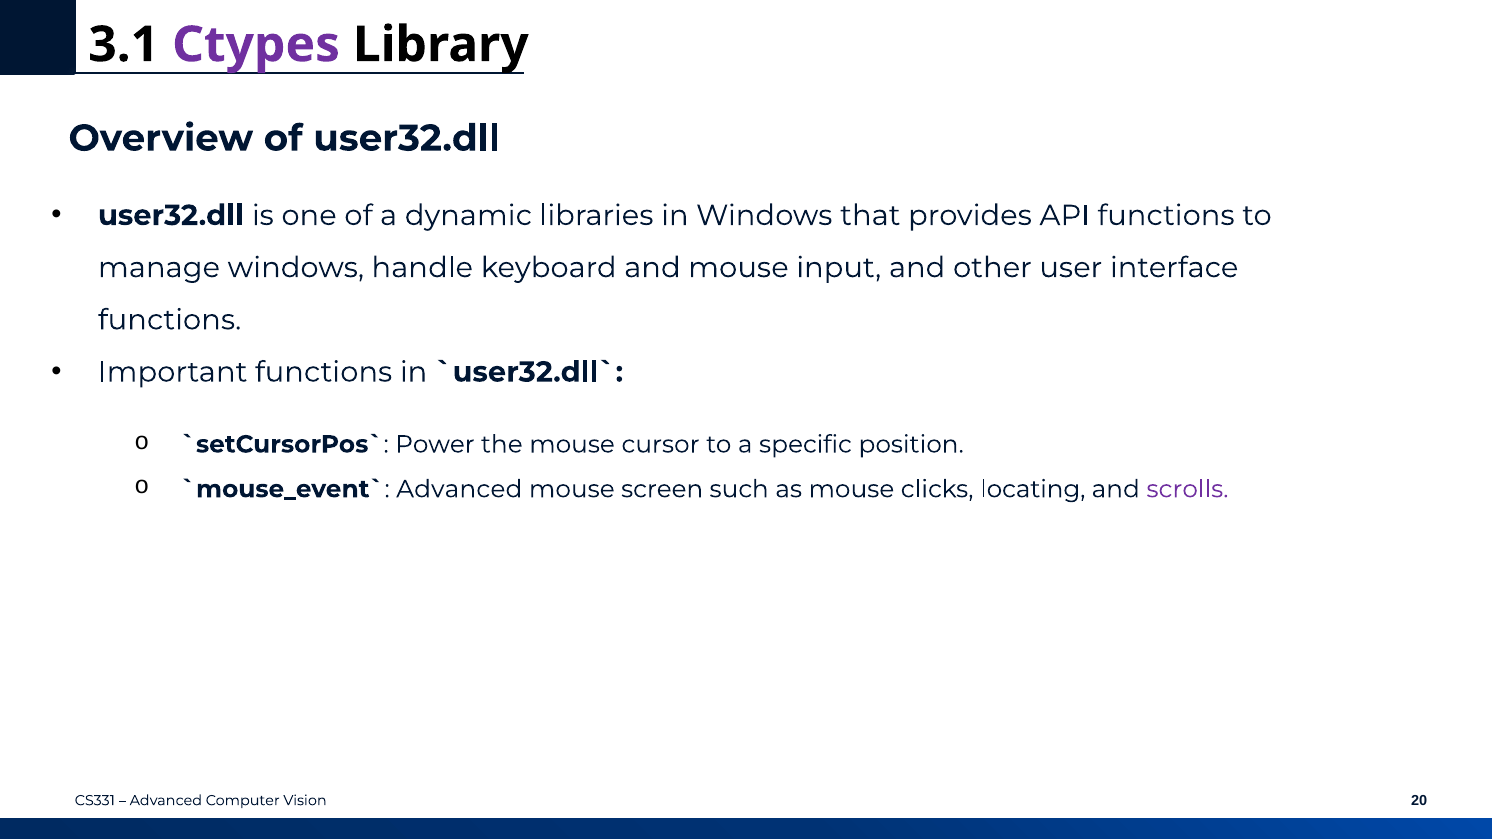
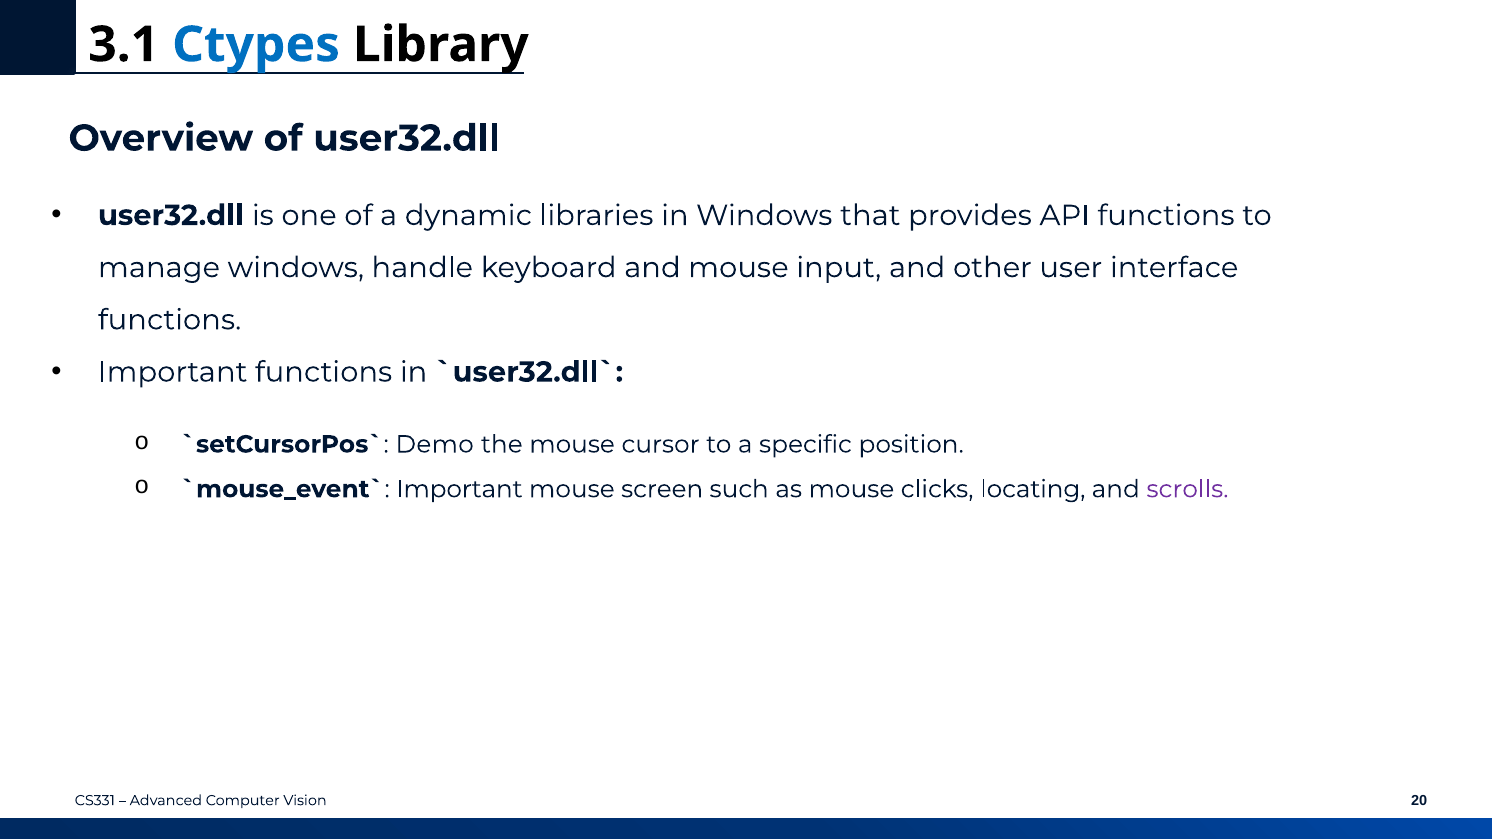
Ctypes colour: purple -> blue
Power: Power -> Demo
Advanced at (459, 489): Advanced -> Important
